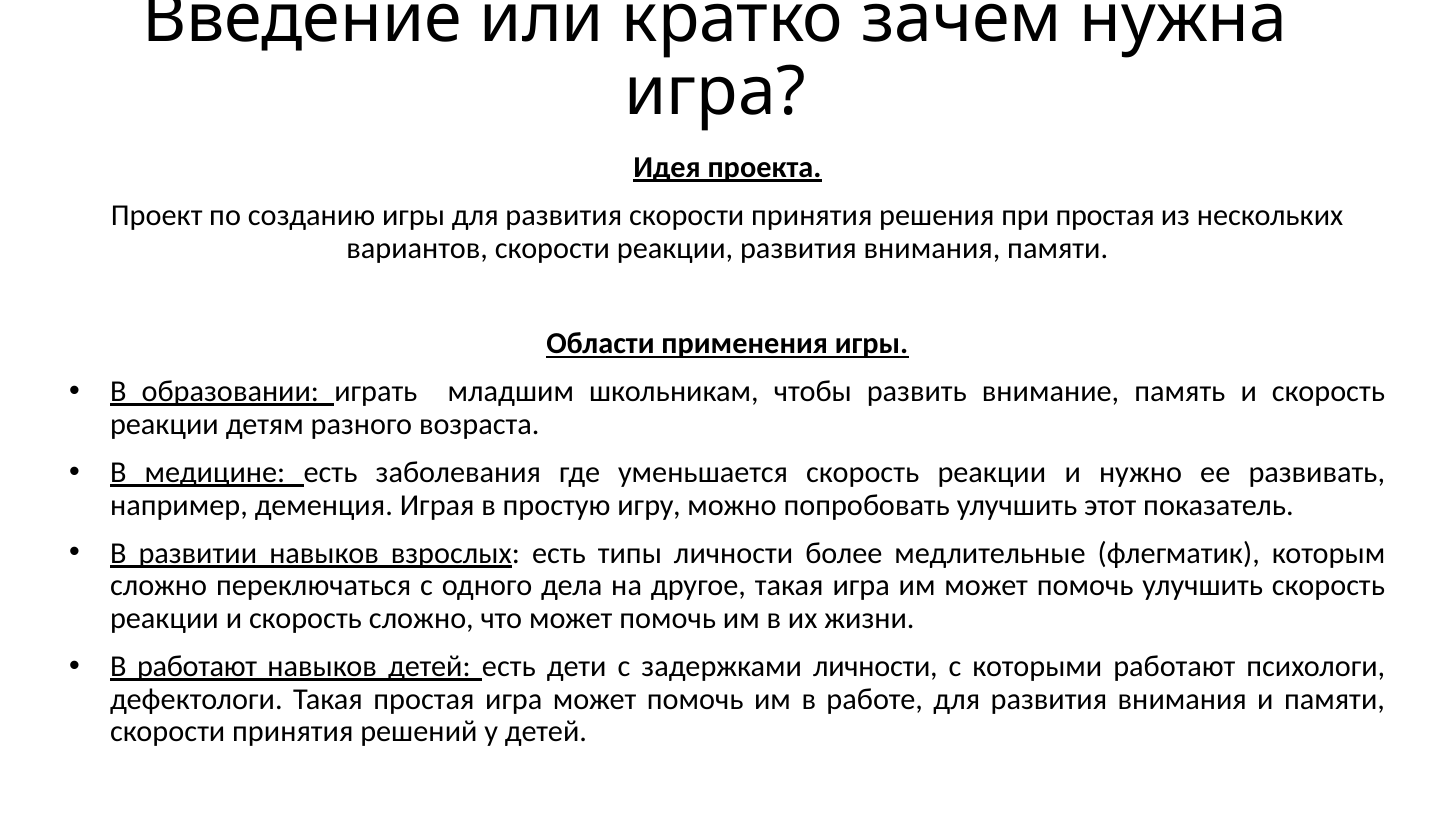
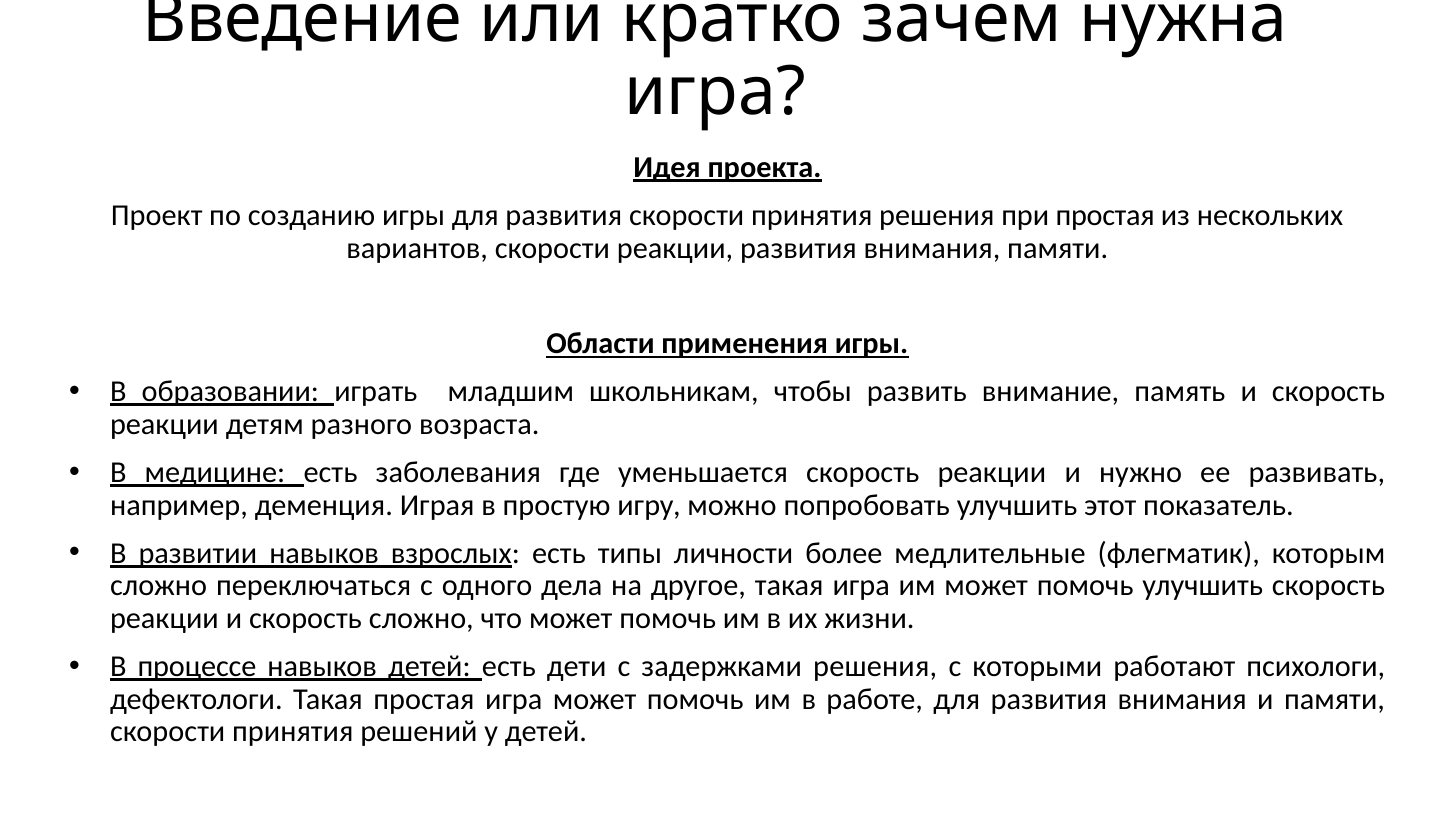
В работают: работают -> процессе
задержками личности: личности -> решения
